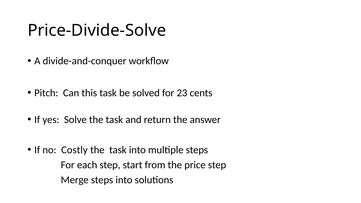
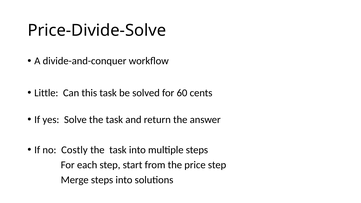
Pitch: Pitch -> Little
23: 23 -> 60
